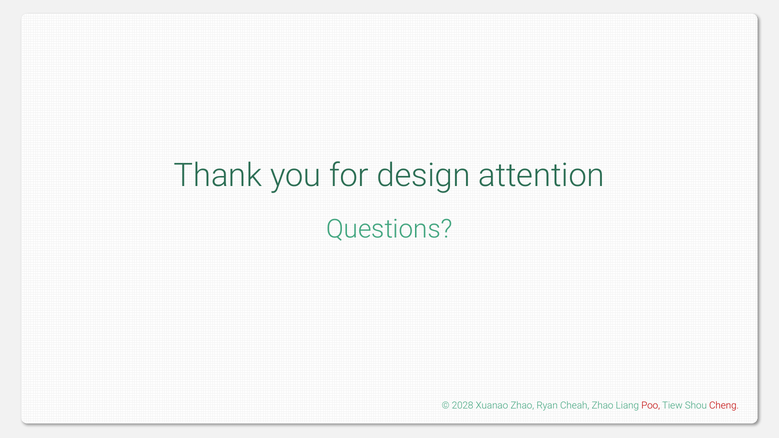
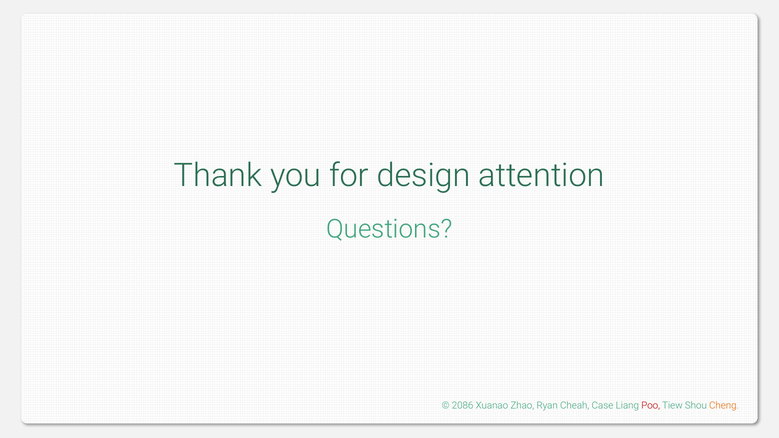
2028: 2028 -> 2086
Cheah Zhao: Zhao -> Case
Cheng colour: red -> orange
